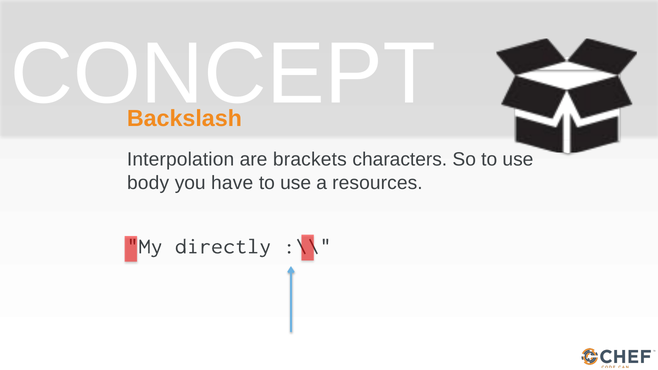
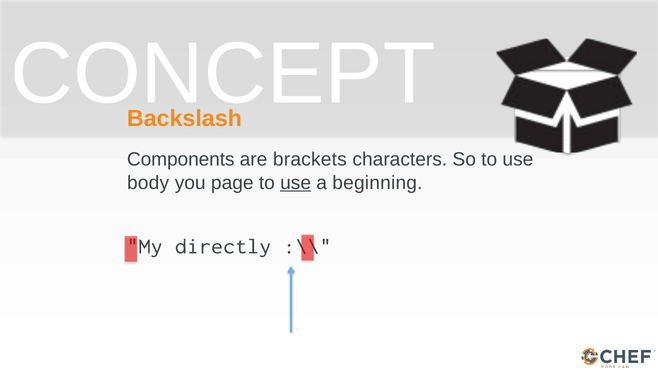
Interpolation: Interpolation -> Components
have: have -> page
use at (296, 183) underline: none -> present
resources: resources -> beginning
